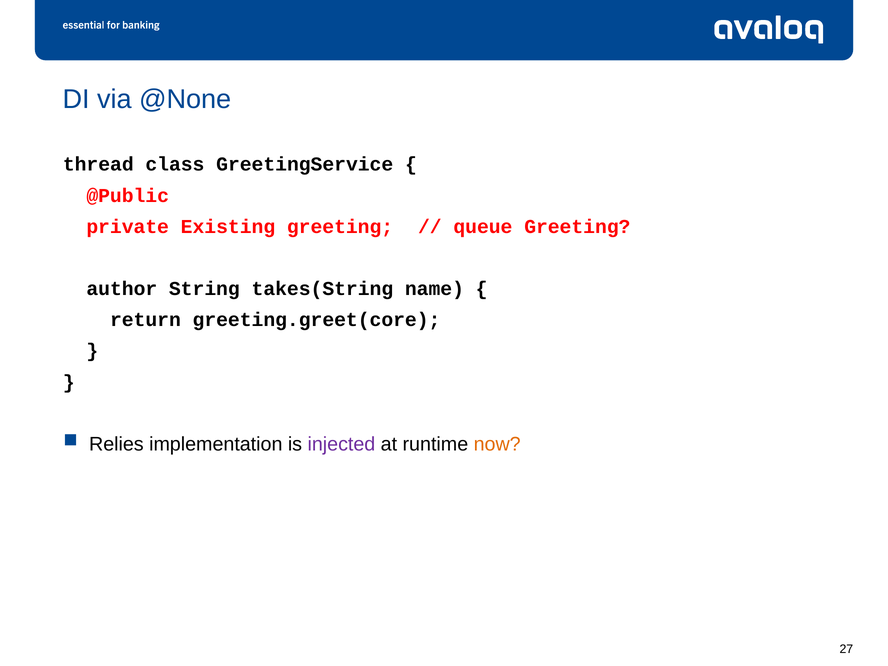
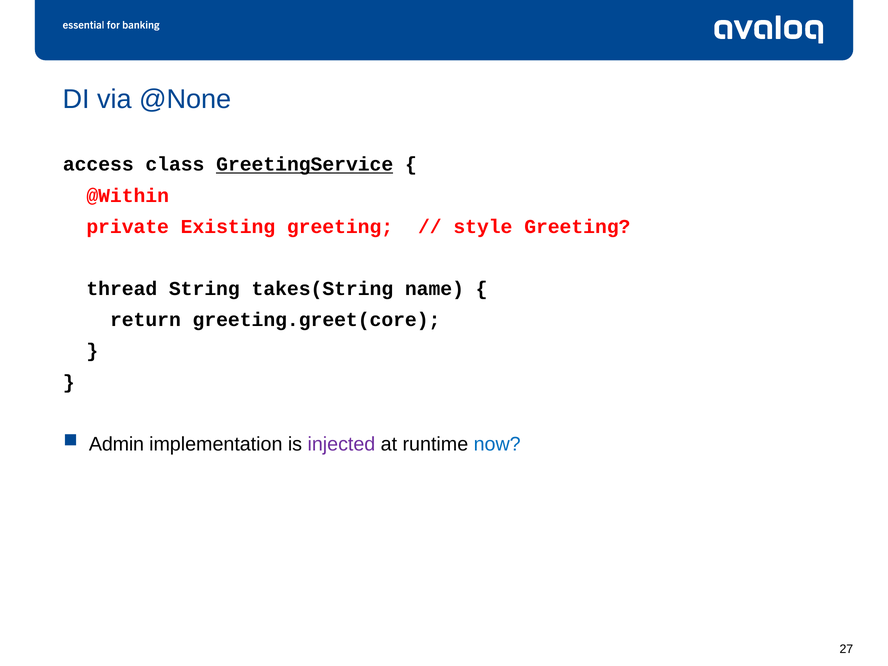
thread: thread -> access
GreetingService underline: none -> present
@Public: @Public -> @Within
queue: queue -> style
author: author -> thread
Relies: Relies -> Admin
now colour: orange -> blue
